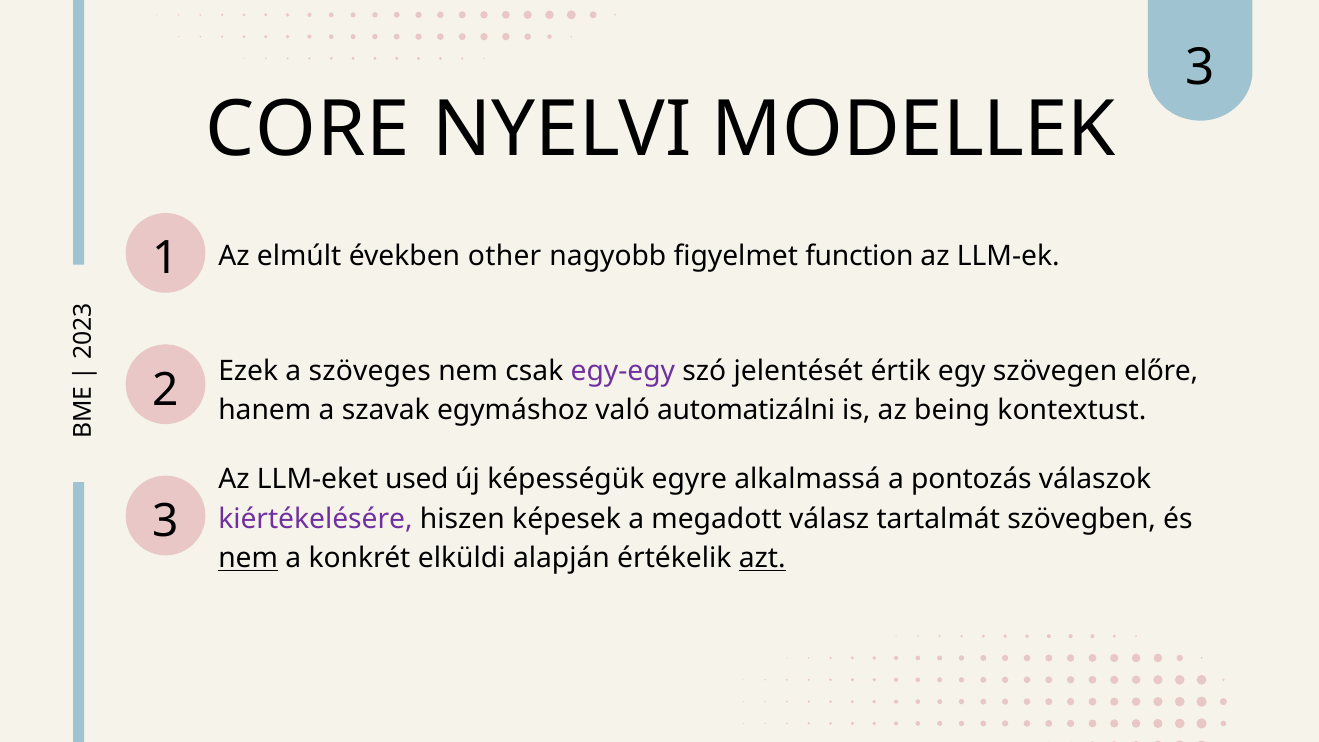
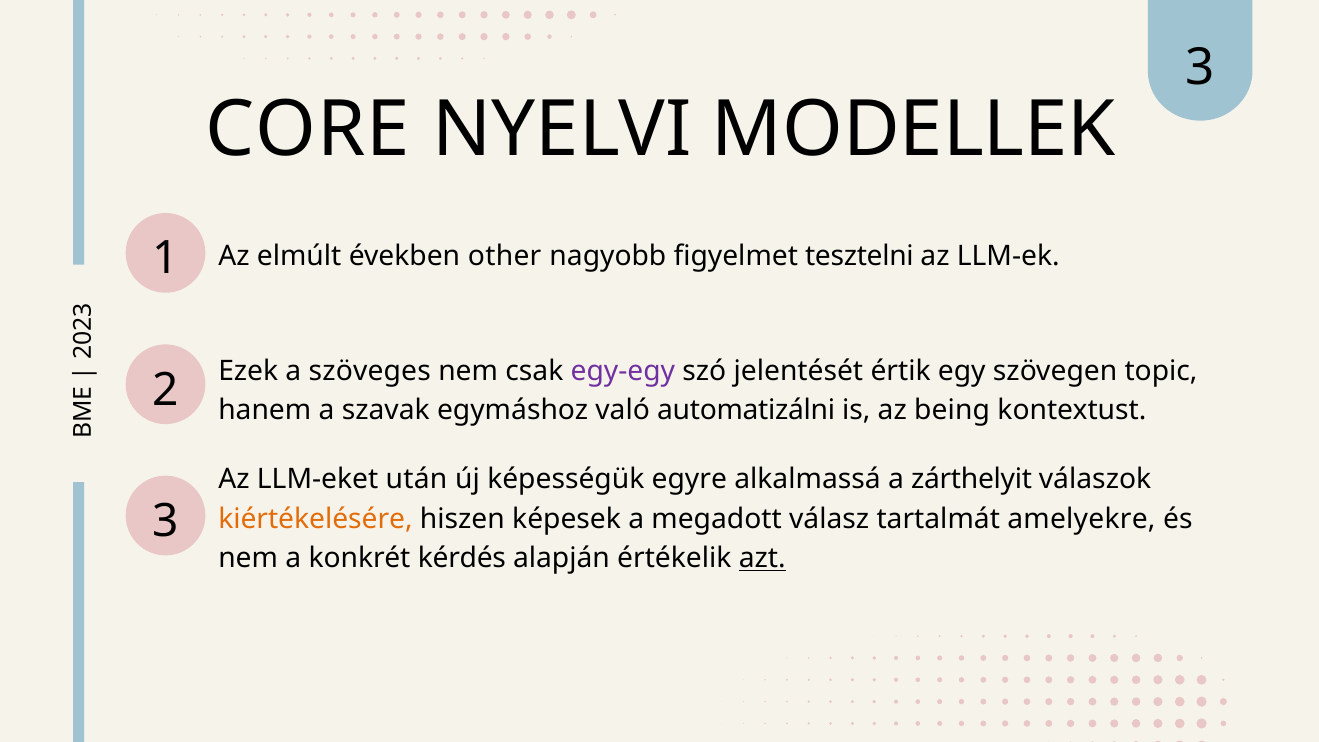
function: function -> tesztelni
előre: előre -> topic
used: used -> után
pontozás: pontozás -> zárthelyit
kiértékelésére colour: purple -> orange
szövegben: szövegben -> amelyekre
nem at (248, 558) underline: present -> none
elküldi: elküldi -> kérdés
